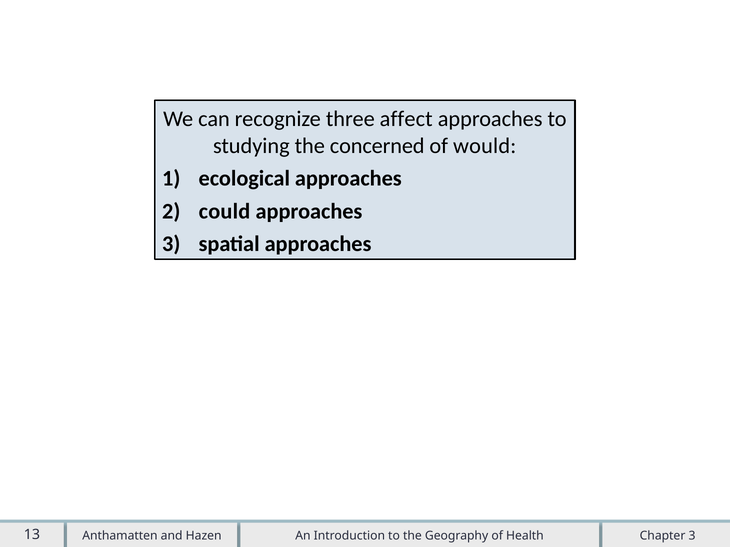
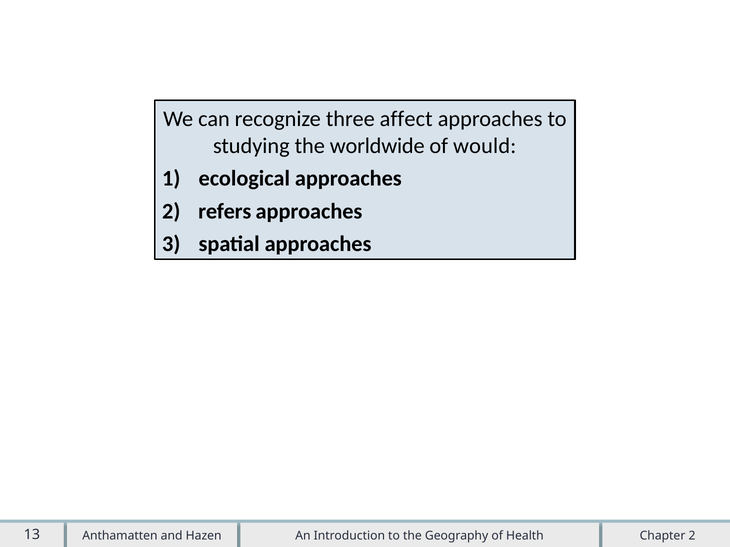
concerned: concerned -> worldwide
could: could -> refers
Chapter 3: 3 -> 2
